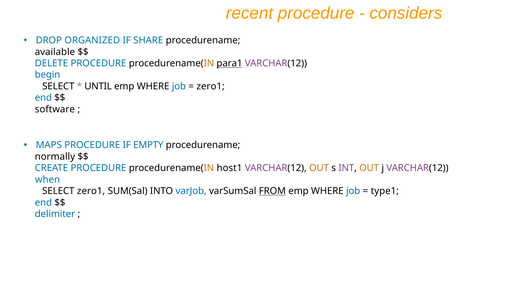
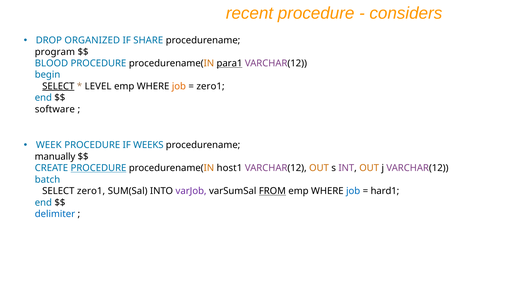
available: available -> program
DELETE: DELETE -> BLOOD
SELECT at (58, 86) underline: none -> present
UNTIL: UNTIL -> LEVEL
job at (179, 86) colour: blue -> orange
MAPS: MAPS -> WEEK
EMPTY: EMPTY -> WEEKS
normally: normally -> manually
PROCEDURE at (98, 168) underline: none -> present
when: when -> batch
varJob colour: blue -> purple
type1: type1 -> hard1
